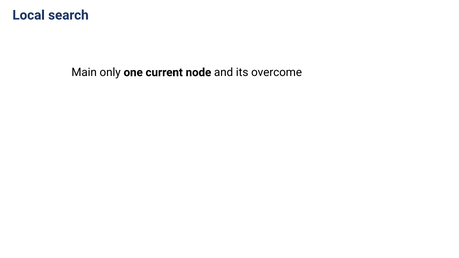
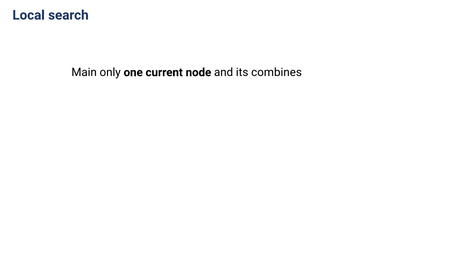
overcome: overcome -> combines
